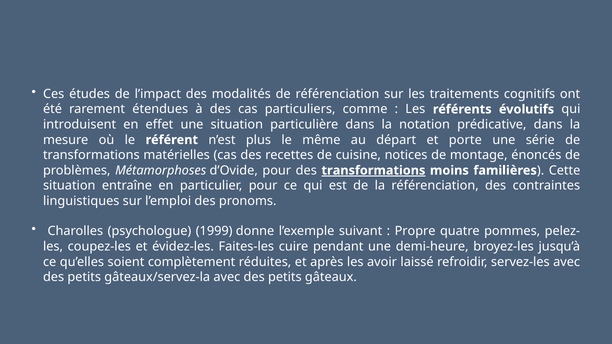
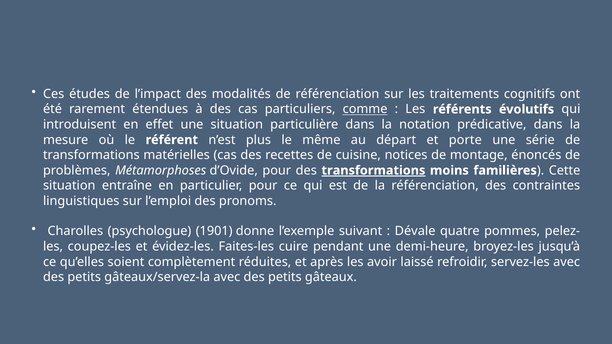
comme underline: none -> present
1999: 1999 -> 1901
Propre: Propre -> Dévale
